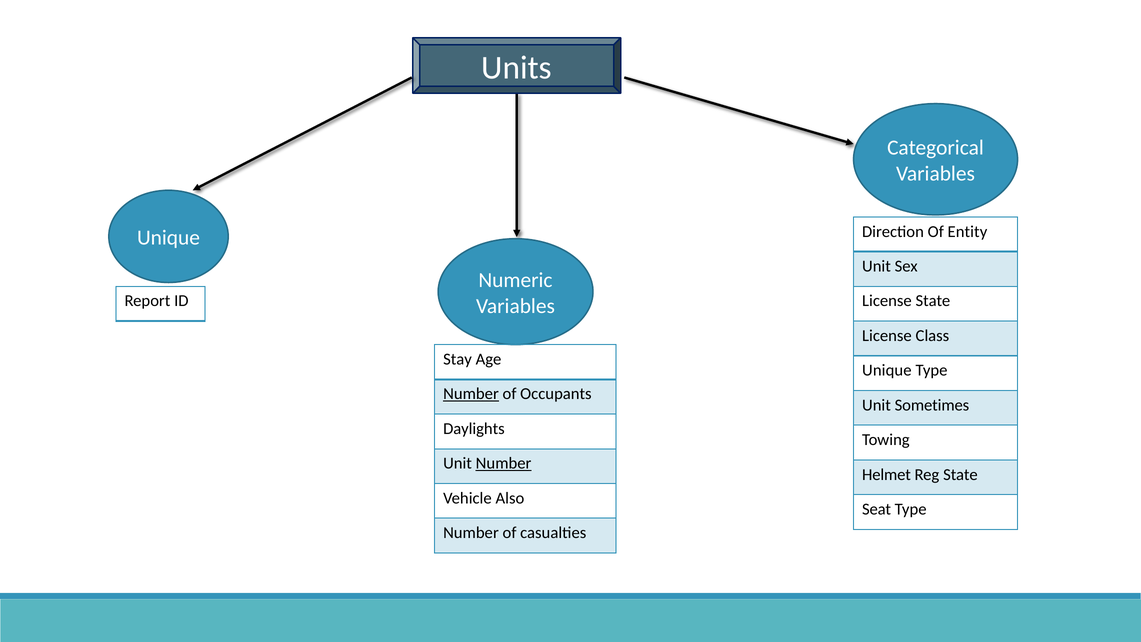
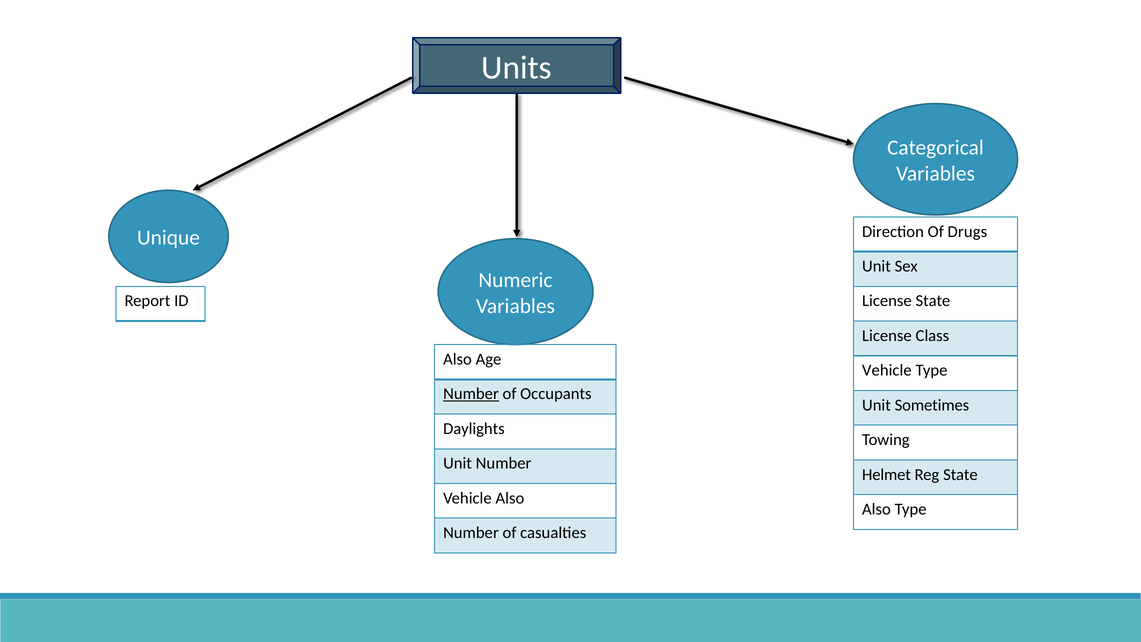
Entity: Entity -> Drugs
Stay at (458, 359): Stay -> Also
Unique at (887, 370): Unique -> Vehicle
Number at (504, 463) underline: present -> none
Seat at (877, 509): Seat -> Also
